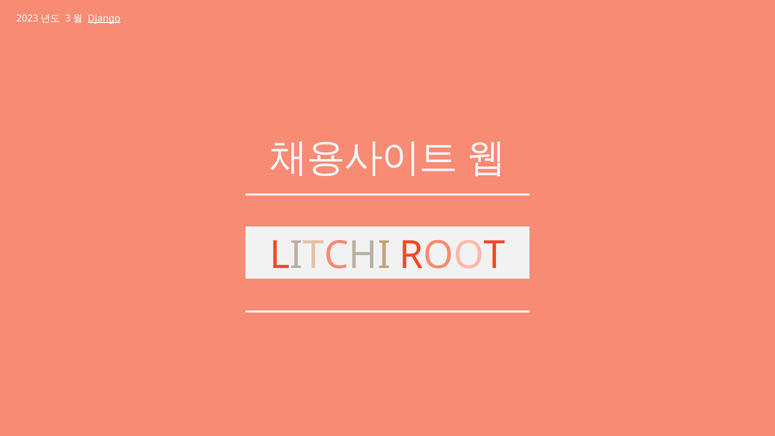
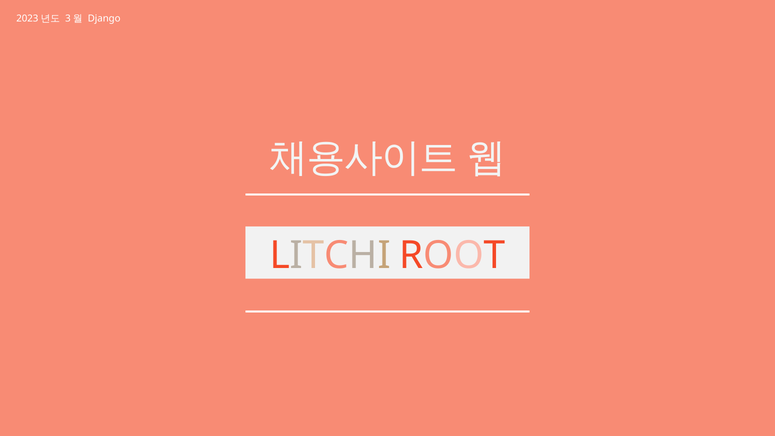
Django underline: present -> none
